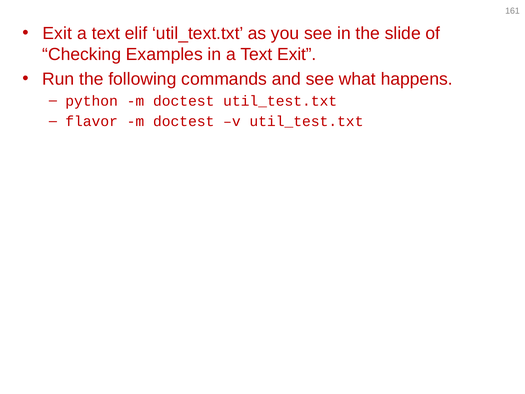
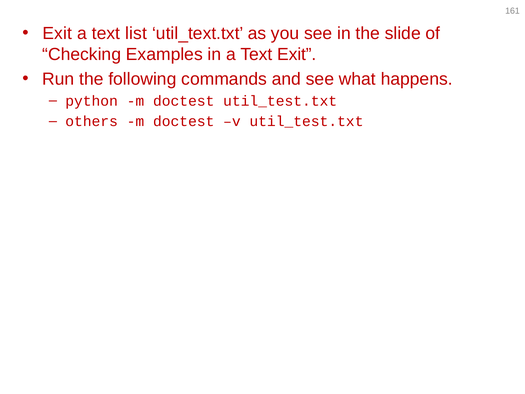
elif: elif -> list
flavor: flavor -> others
